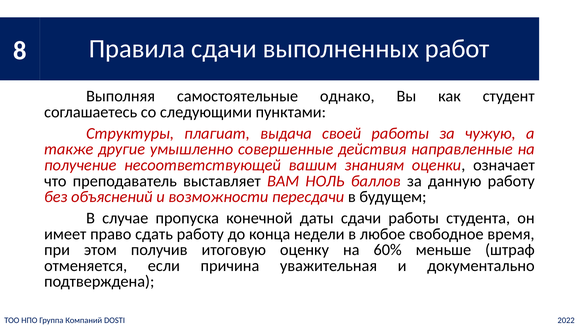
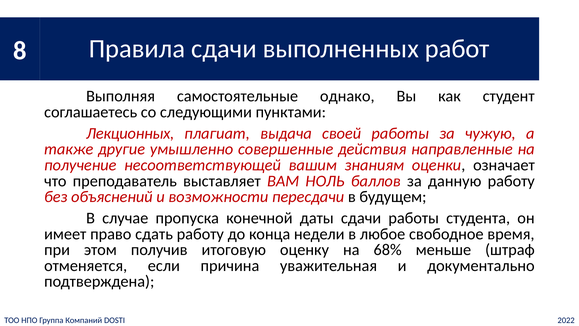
Структуры: Структуры -> Лекционных
60%: 60% -> 68%
